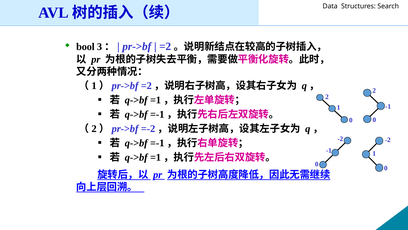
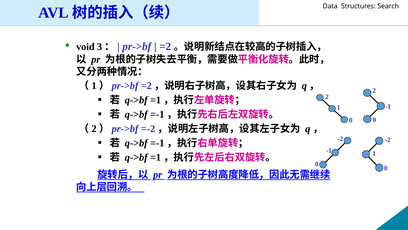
bool: bool -> void
